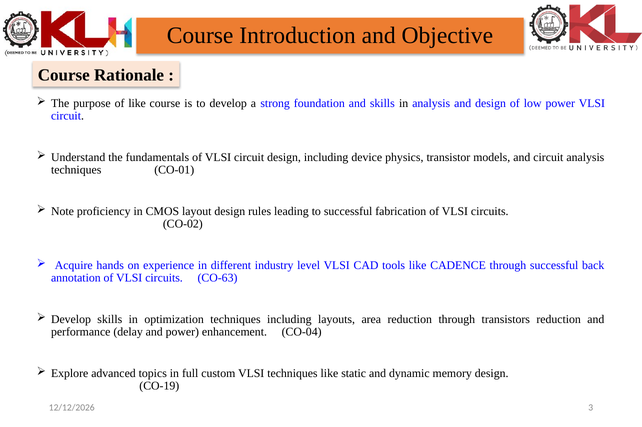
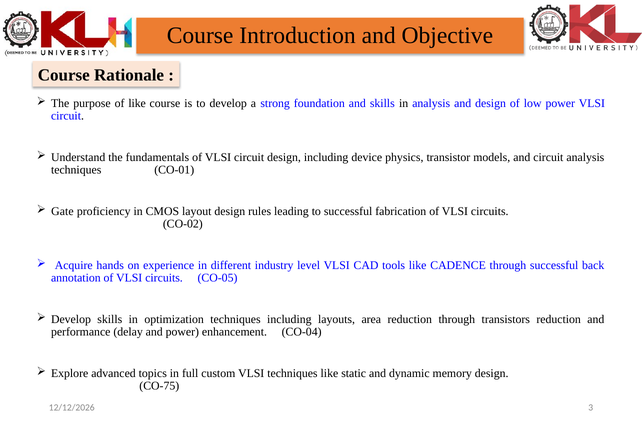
Note: Note -> Gate
CO-63: CO-63 -> CO-05
CO-19: CO-19 -> CO-75
